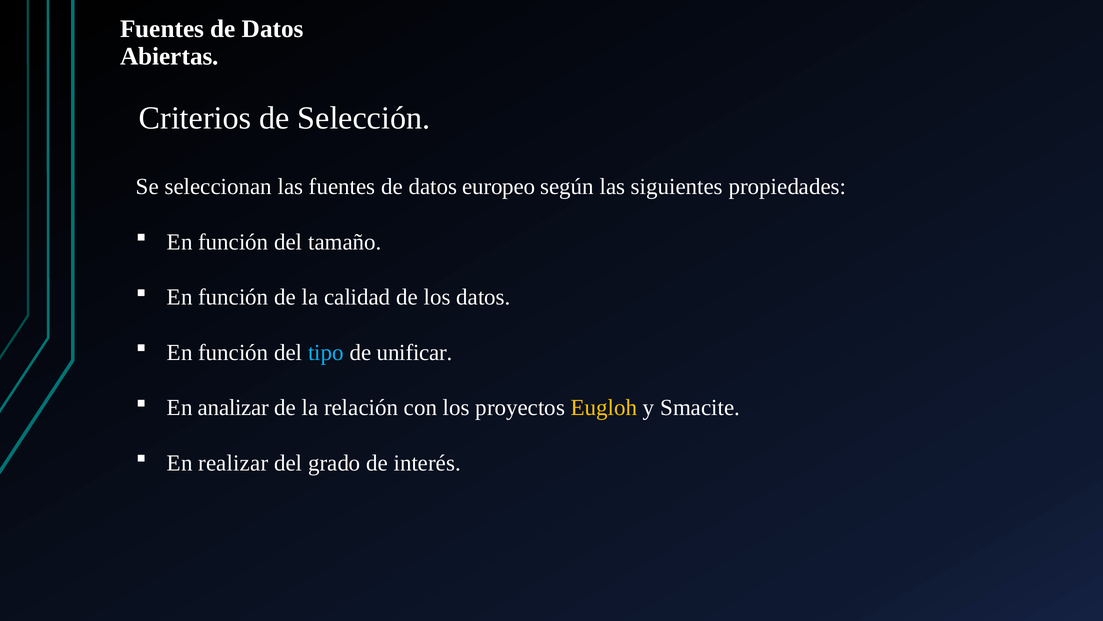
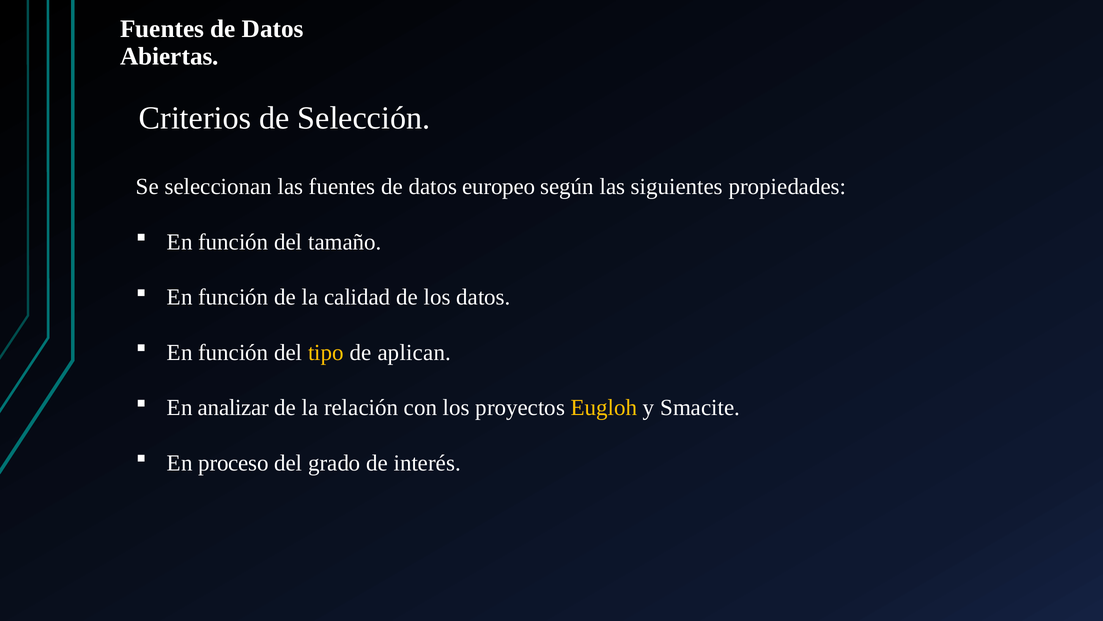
tipo colour: light blue -> yellow
unificar: unificar -> aplican
realizar: realizar -> proceso
